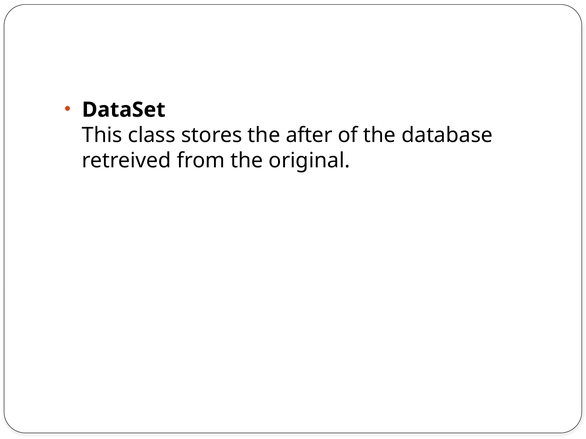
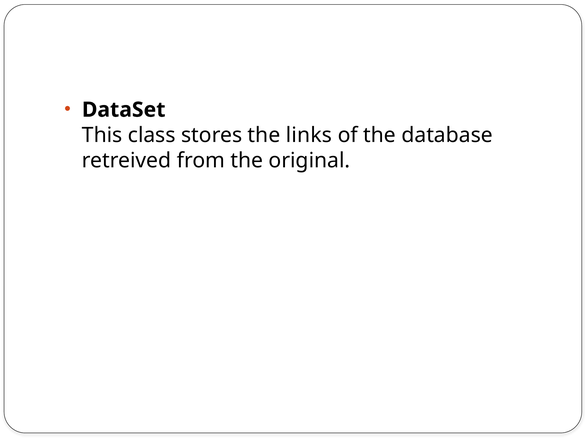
after: after -> links
